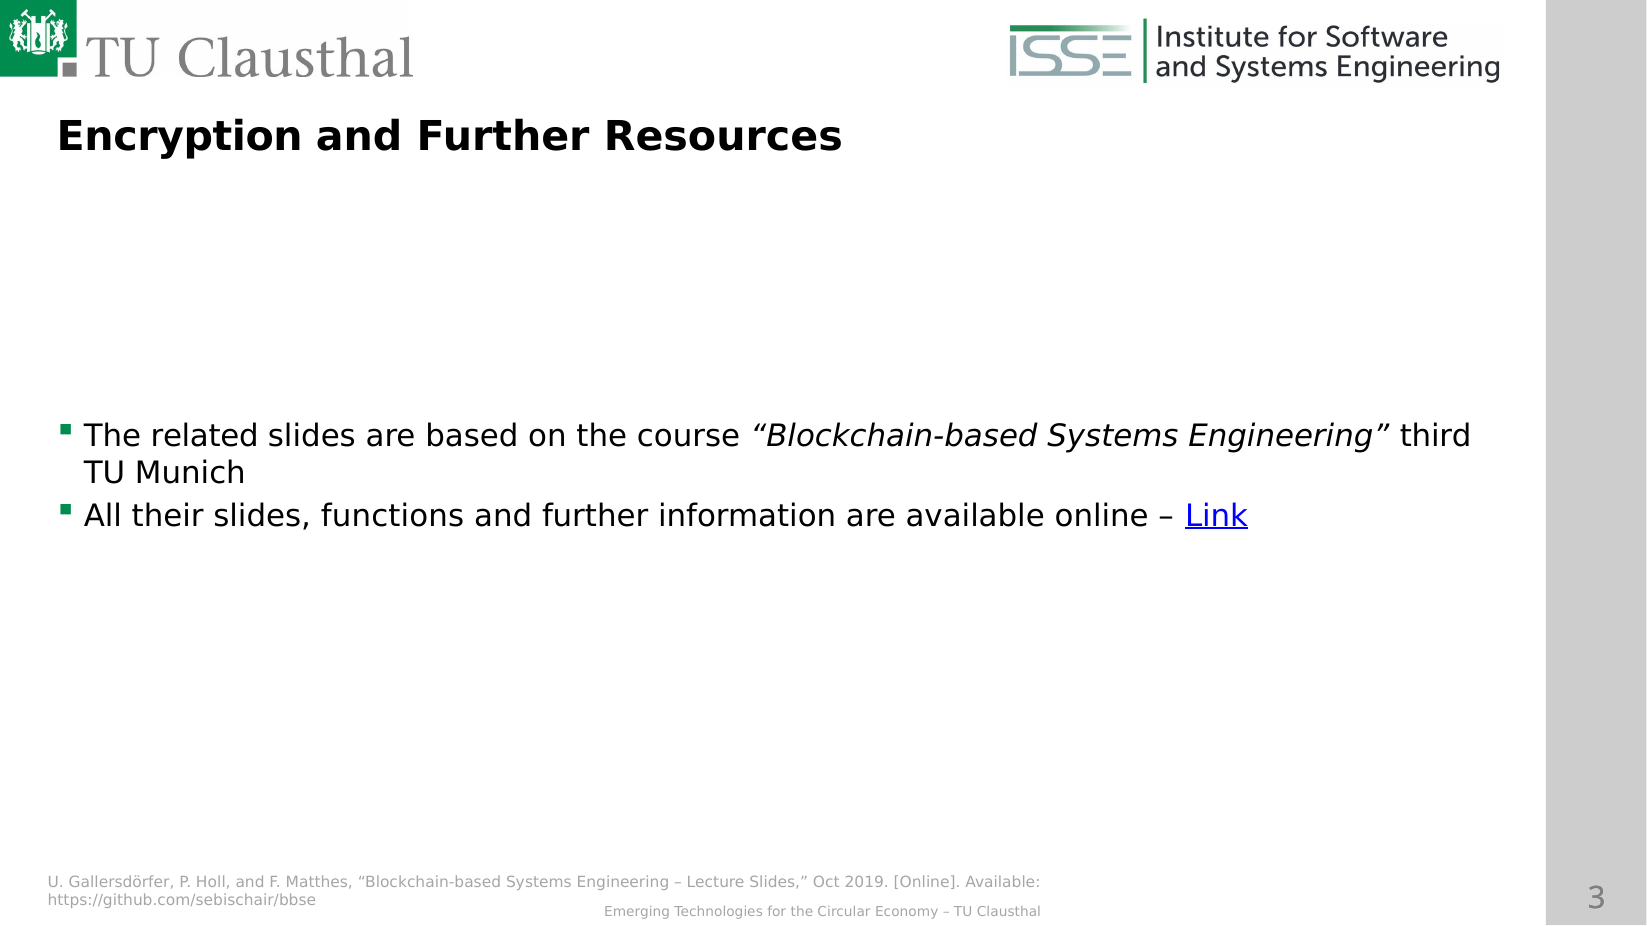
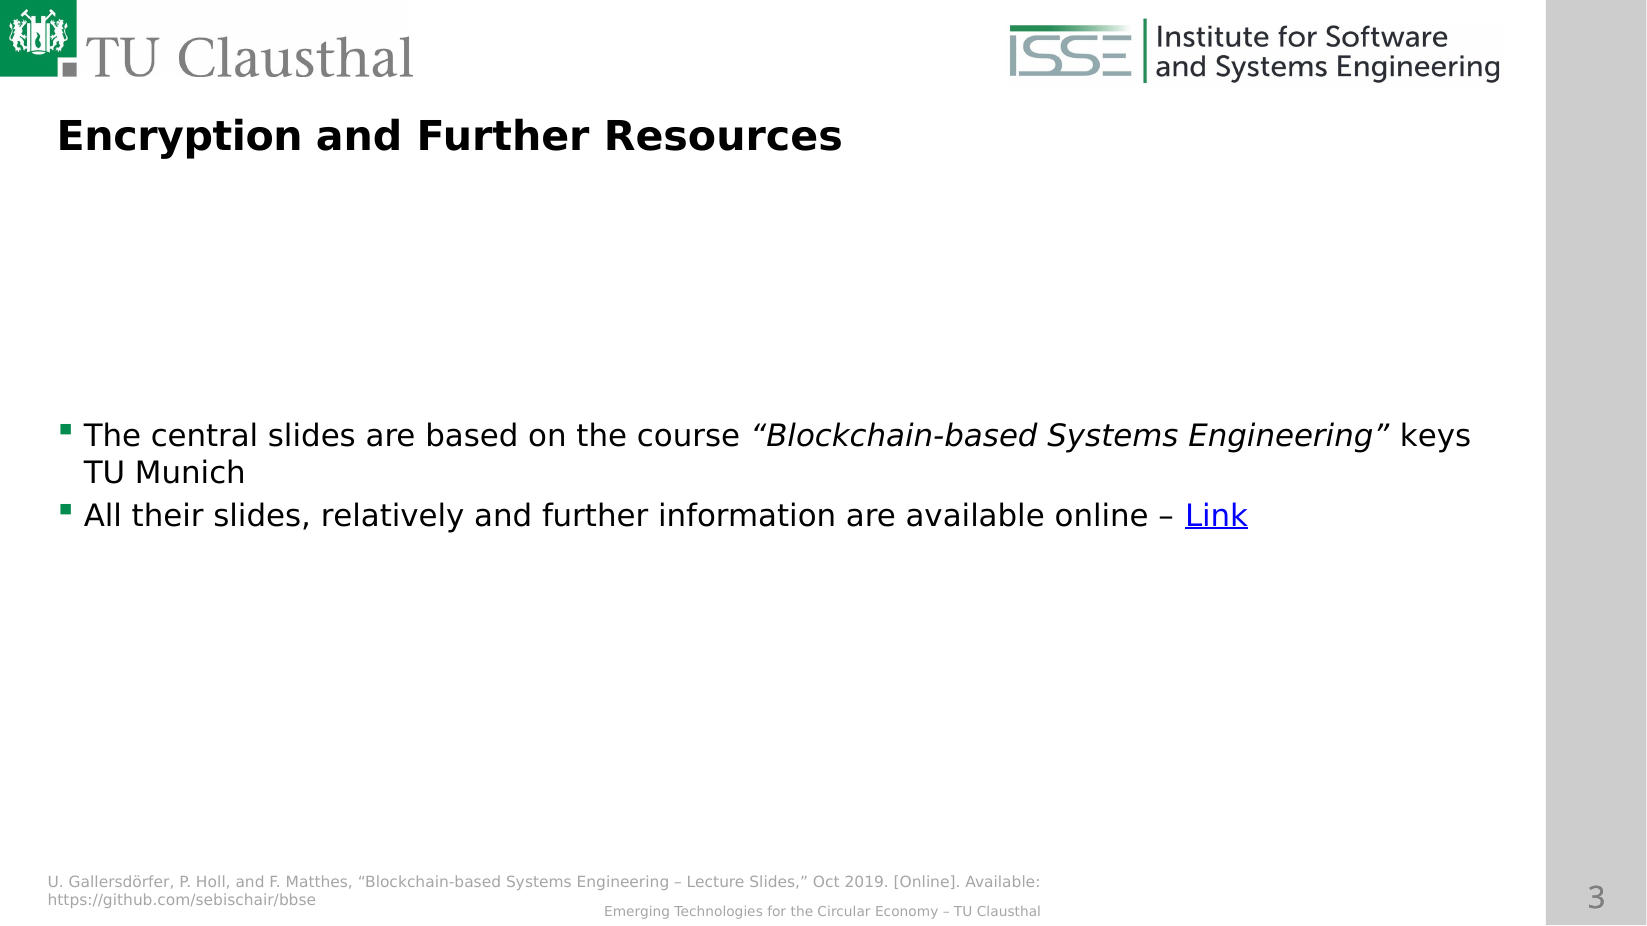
related: related -> central
third: third -> keys
functions: functions -> relatively
